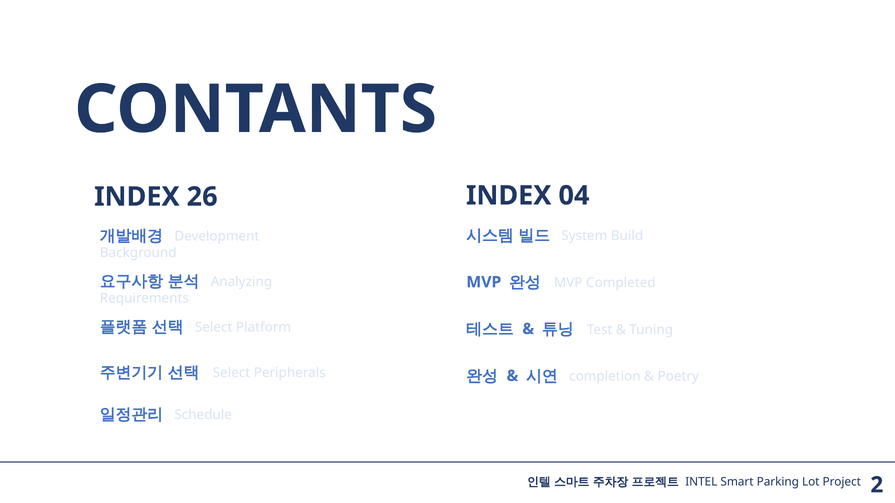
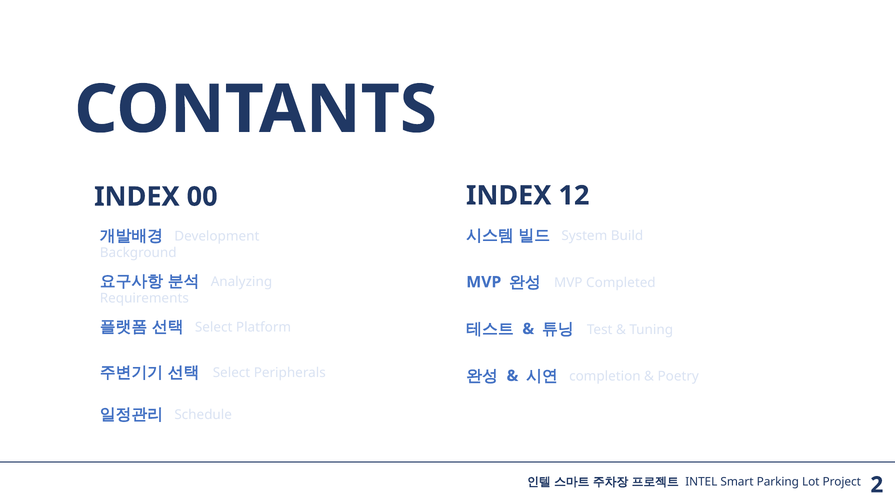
04: 04 -> 12
26: 26 -> 00
